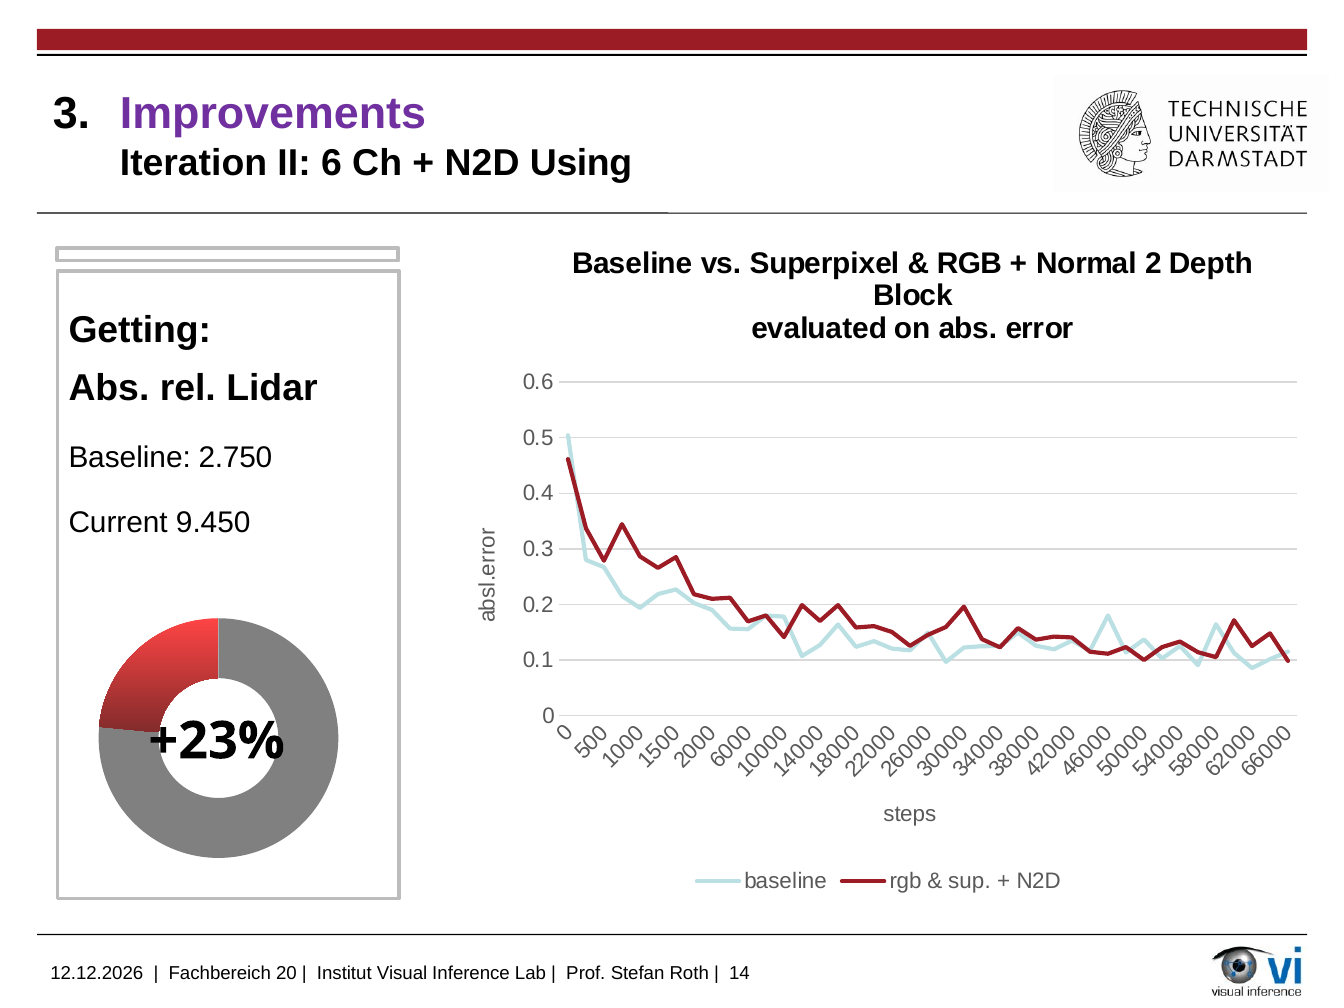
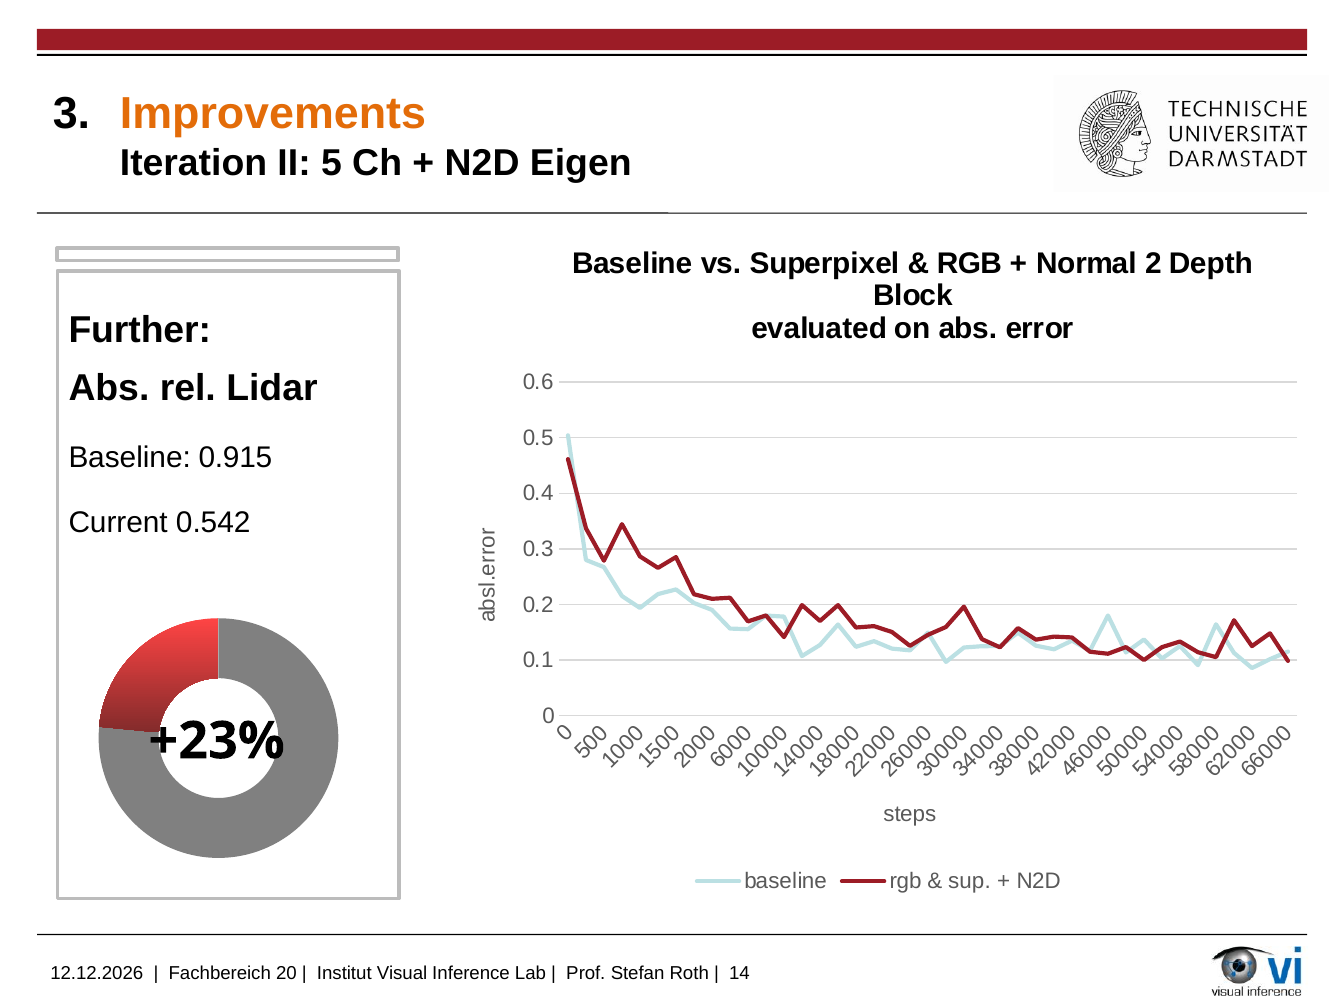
Improvements colour: purple -> orange
II 6: 6 -> 5
Using: Using -> Eigen
Getting: Getting -> Further
2.750: 2.750 -> 0.915
9.450: 9.450 -> 0.542
